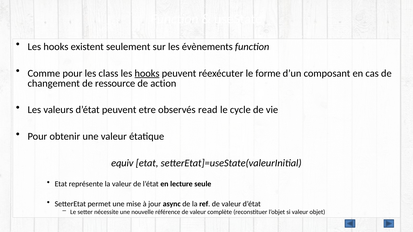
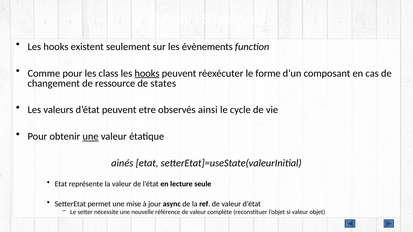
action: action -> states
read: read -> ainsi
une at (91, 137) underline: none -> present
equiv: equiv -> ainés
